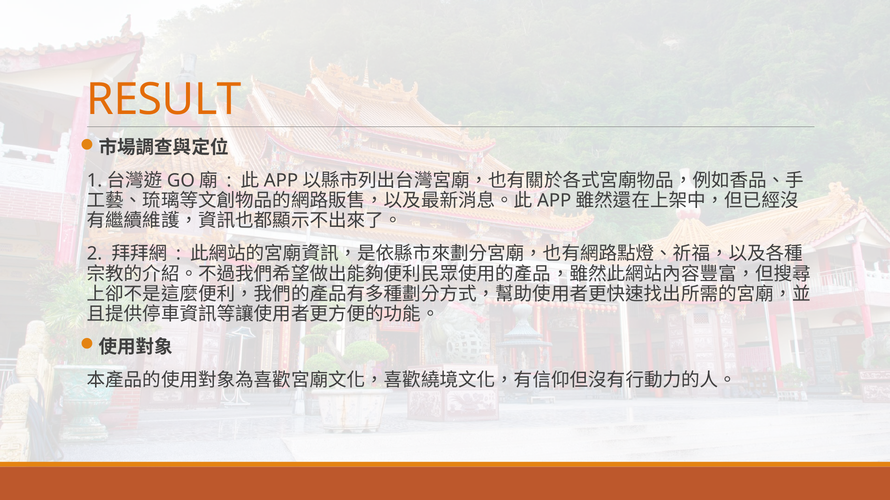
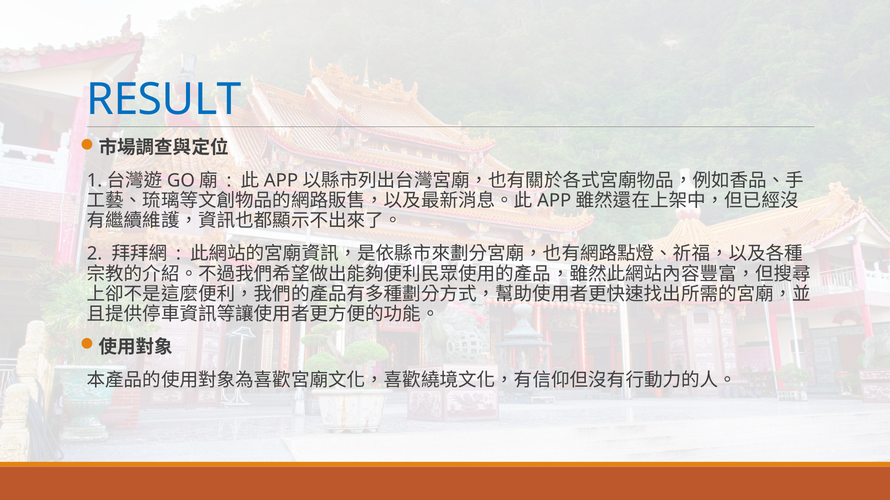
RESULT colour: orange -> blue
